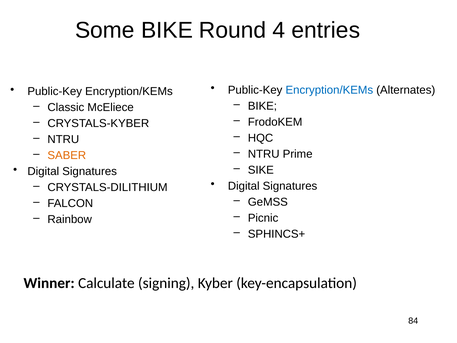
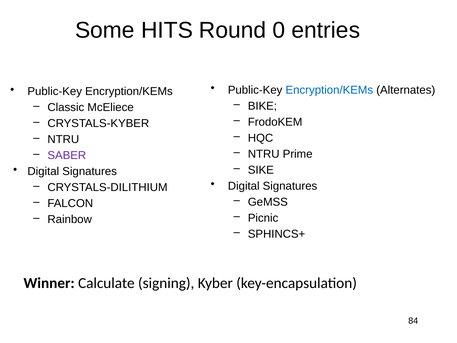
Some BIKE: BIKE -> HITS
4: 4 -> 0
SABER colour: orange -> purple
